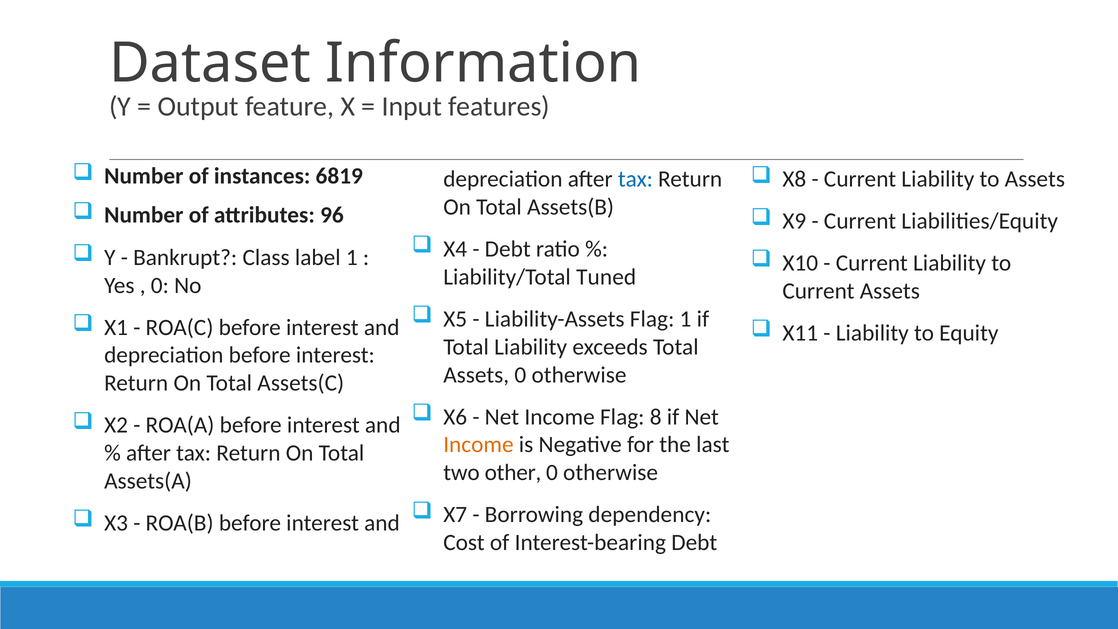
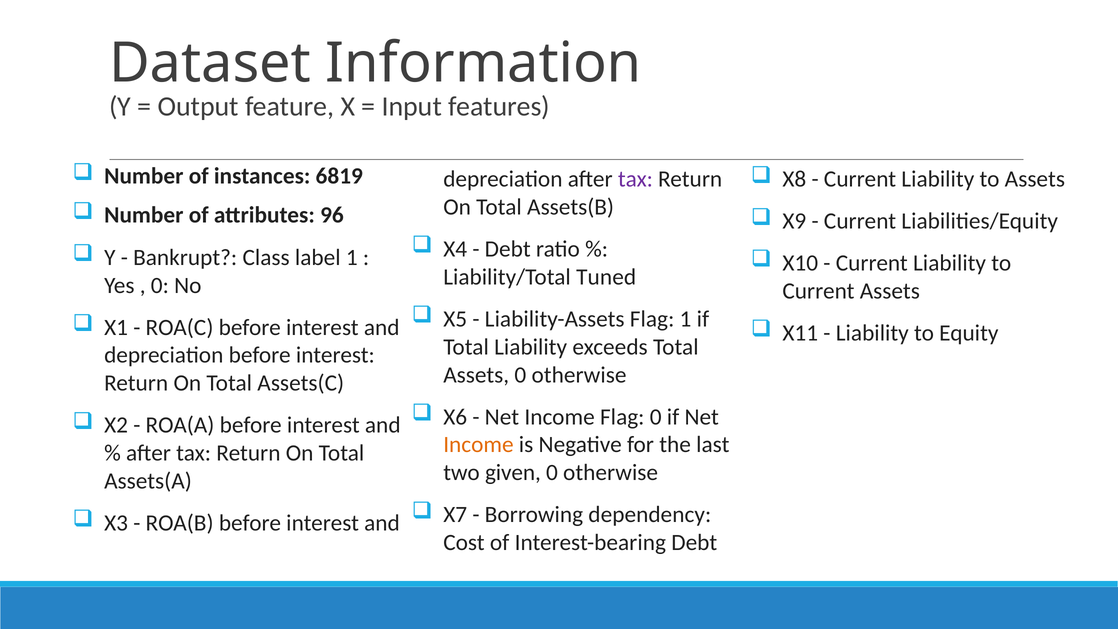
tax at (635, 179) colour: blue -> purple
Flag 8: 8 -> 0
other: other -> given
